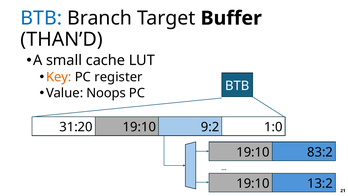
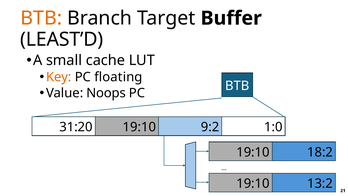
BTB at (41, 18) colour: blue -> orange
THAN’D: THAN’D -> LEAST’D
register: register -> floating
83:2: 83:2 -> 18:2
